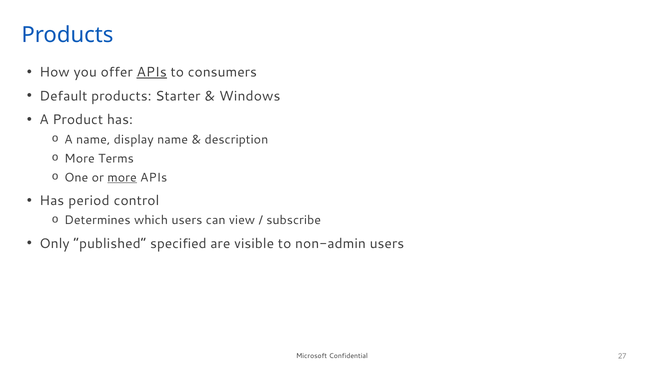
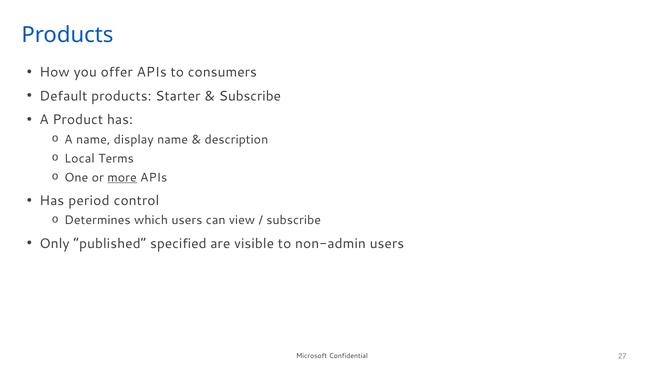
APIs at (152, 72) underline: present -> none
Windows at (250, 96): Windows -> Subscribe
More at (80, 159): More -> Local
